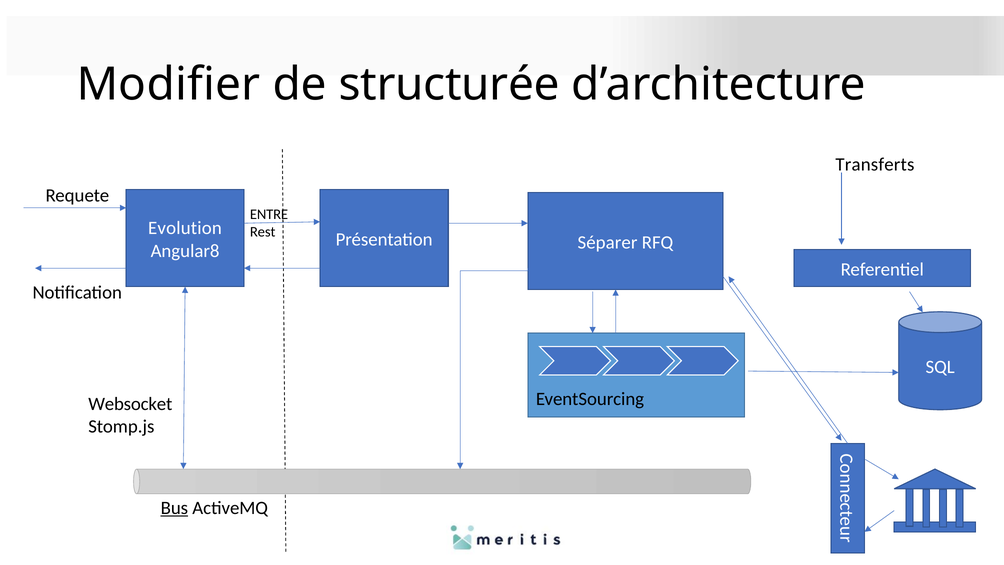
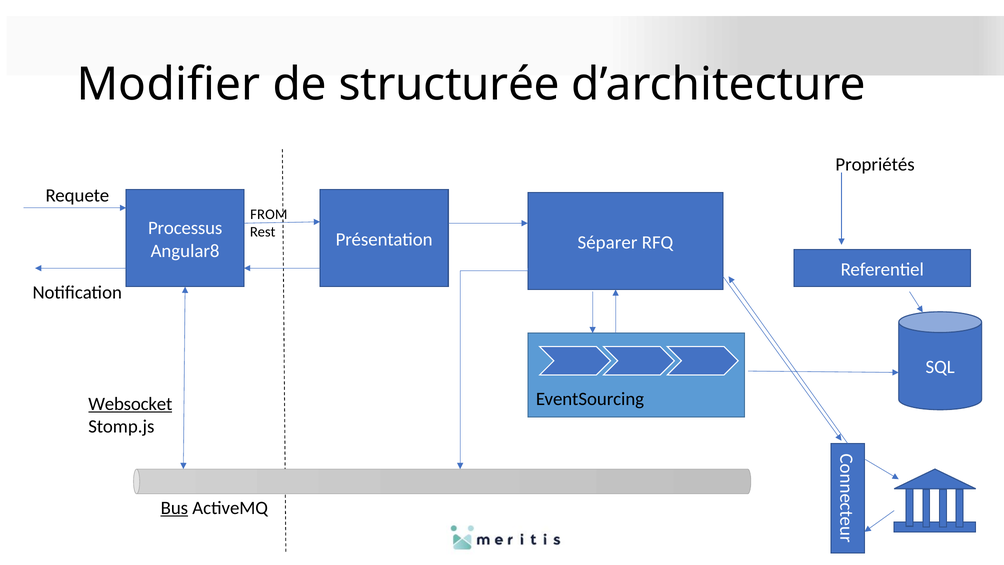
Transferts: Transferts -> Propriétés
ENTRE: ENTRE -> FROM
Evolution: Evolution -> Processus
Websocket underline: none -> present
